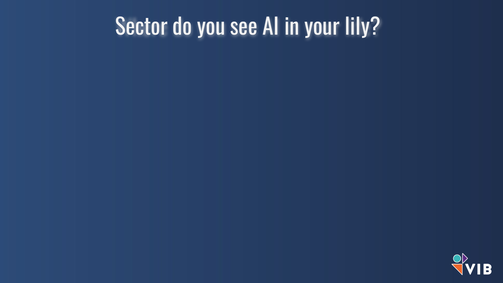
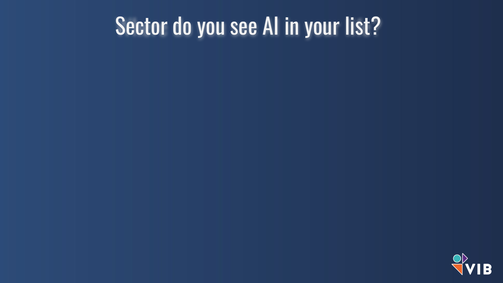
lily: lily -> list
